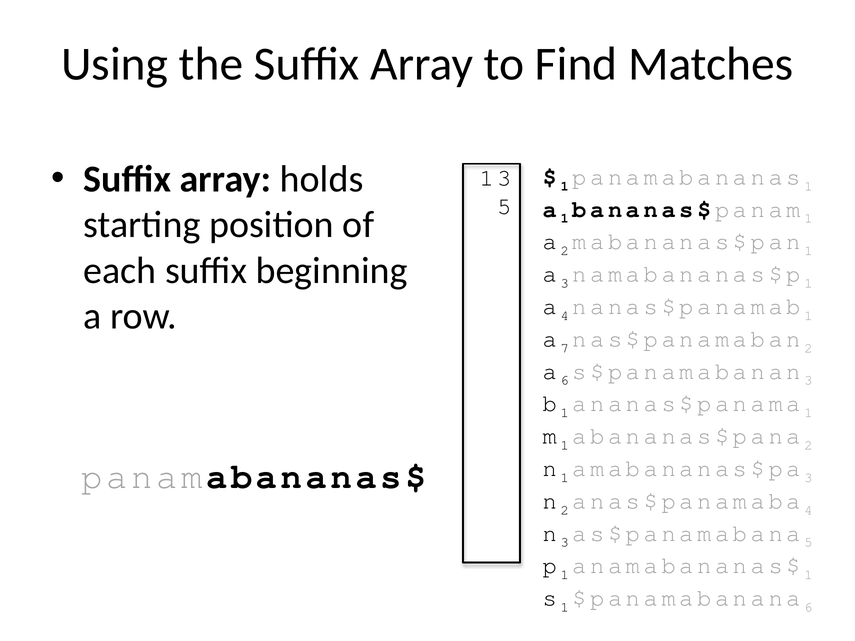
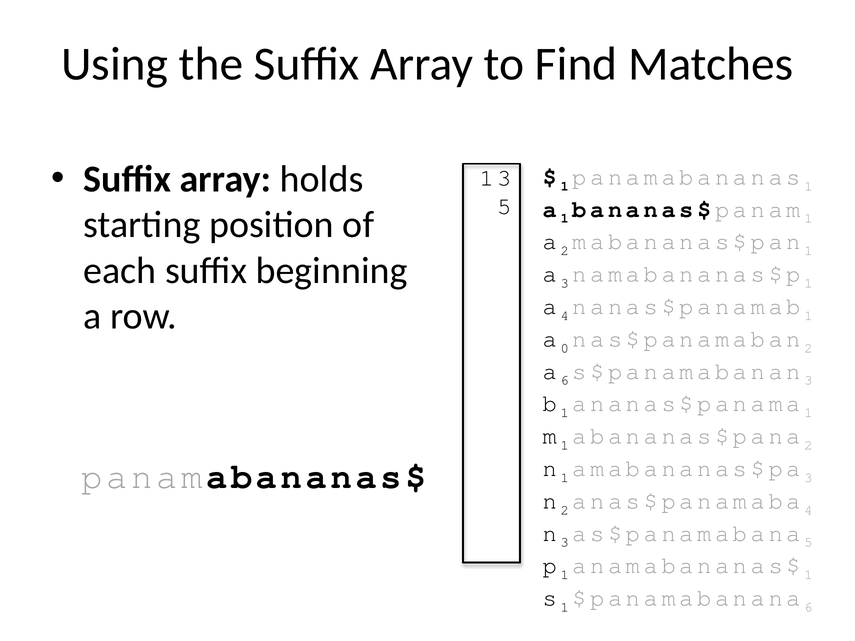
7: 7 -> 0
